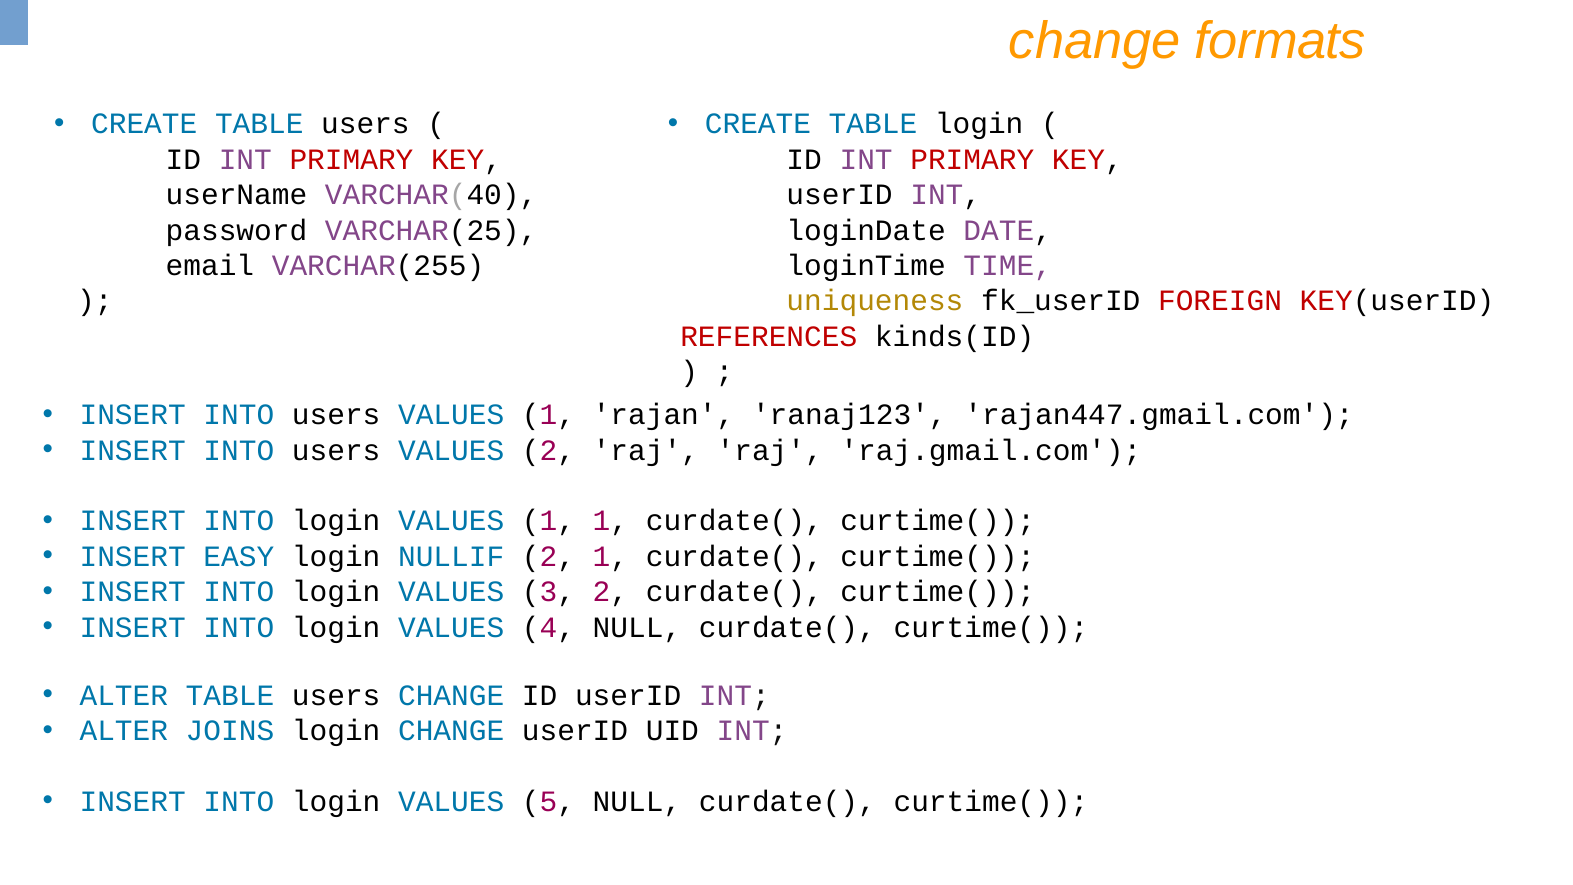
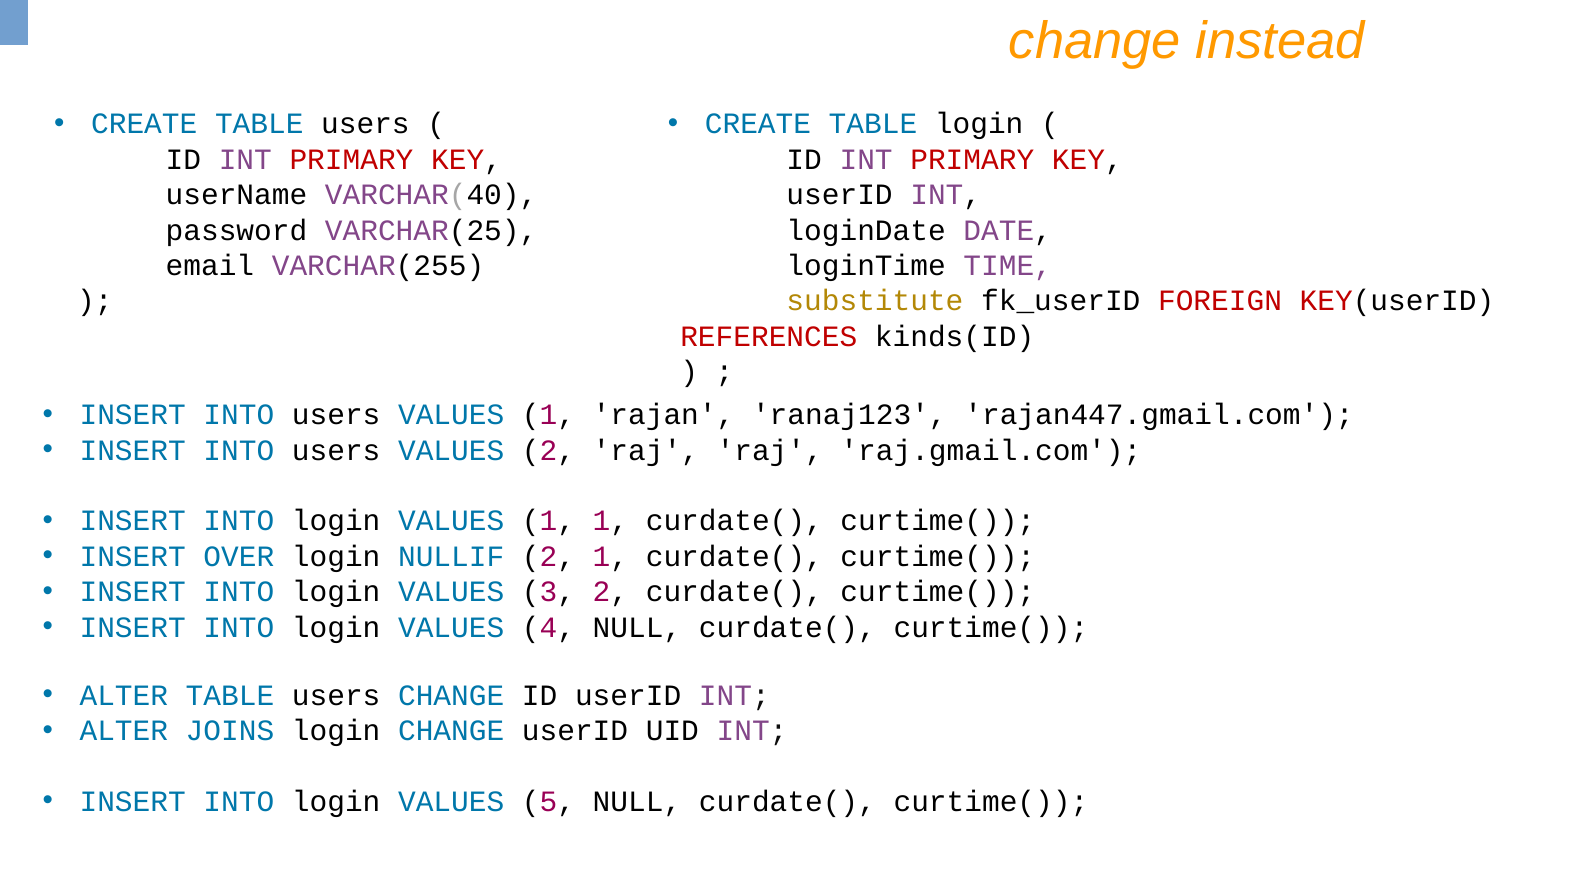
formats: formats -> instead
uniqueness: uniqueness -> substitute
EASY: EASY -> OVER
